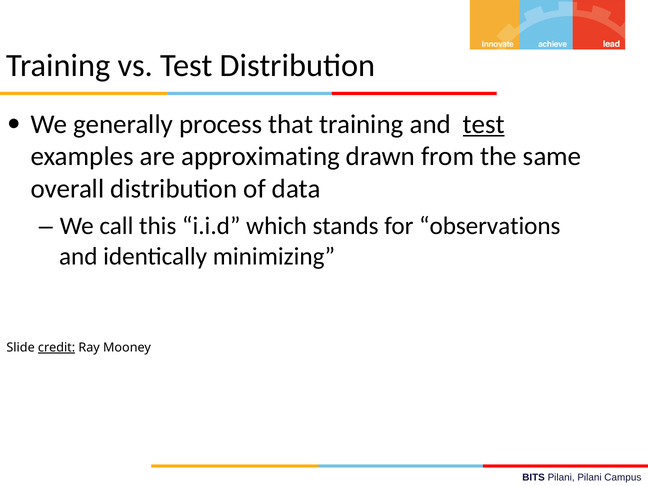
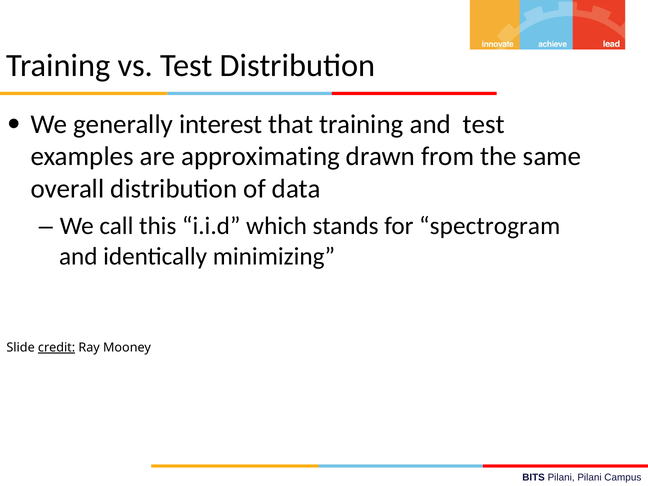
process: process -> interest
test at (484, 124) underline: present -> none
observations: observations -> spectrogram
